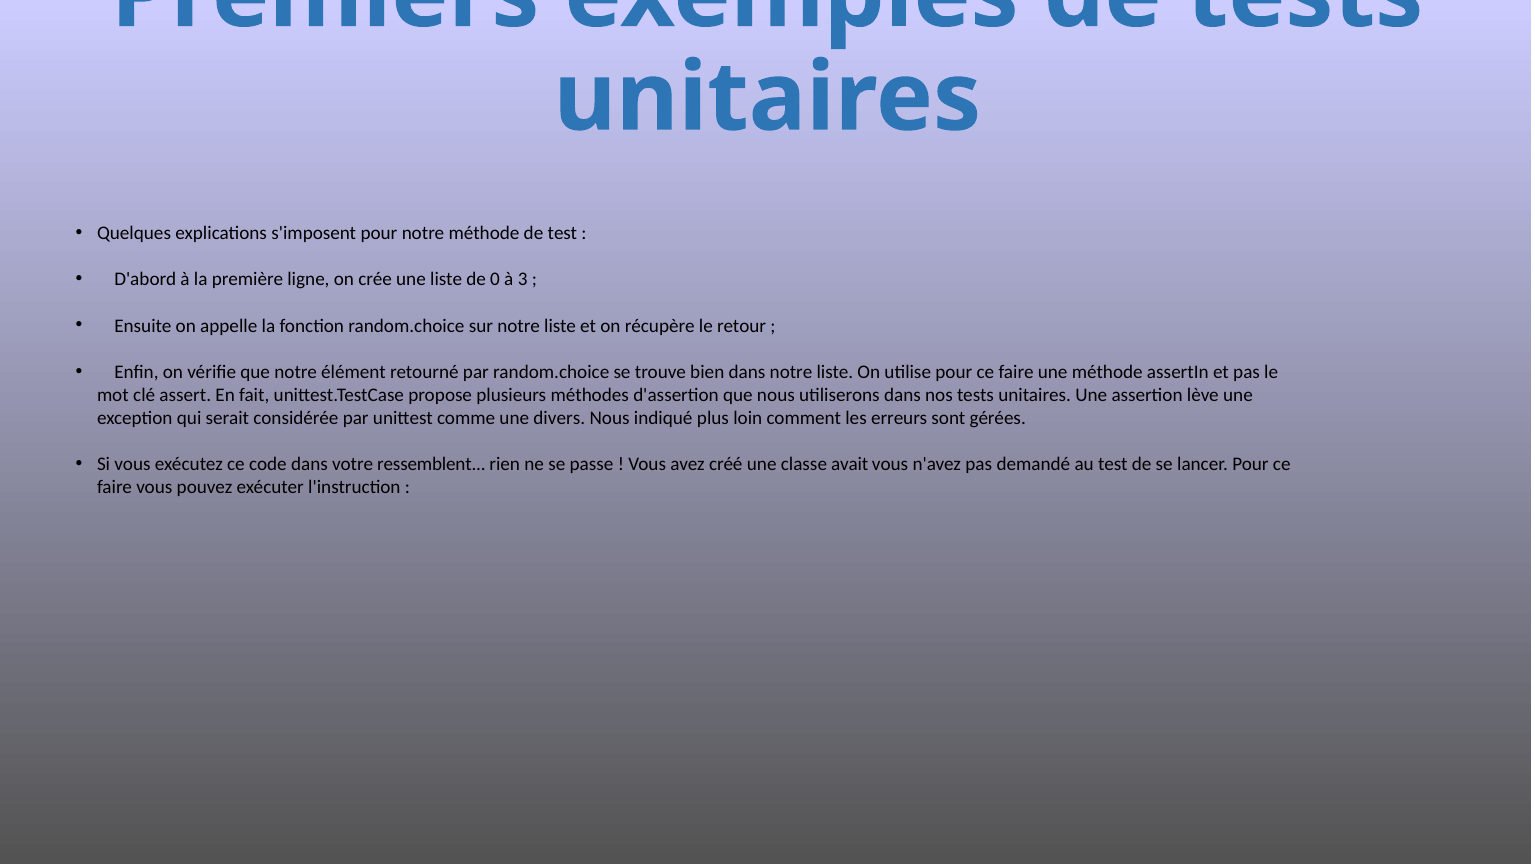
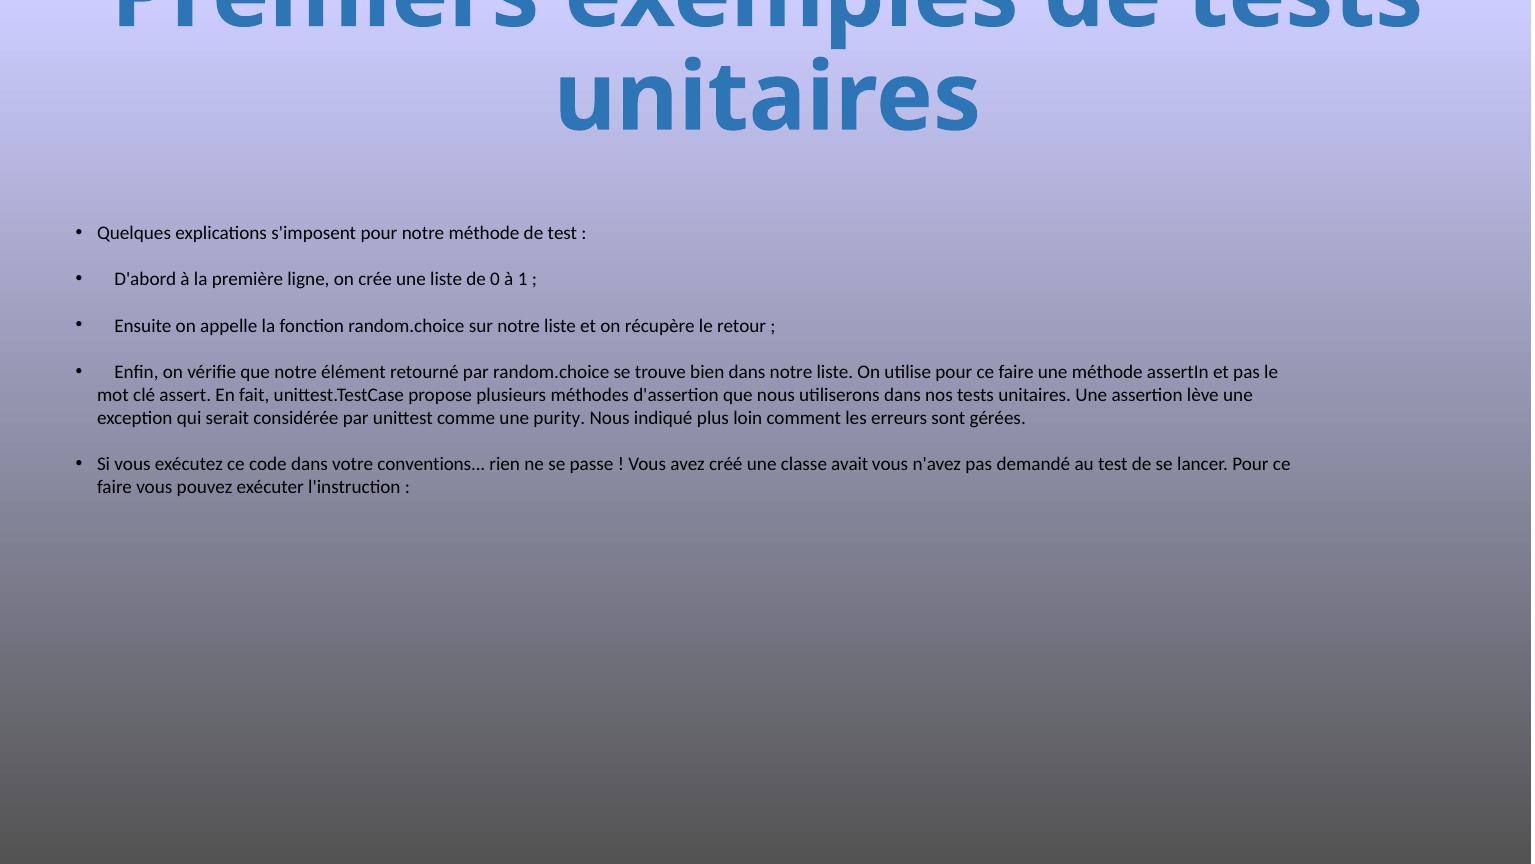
3: 3 -> 1
divers: divers -> purity
ressemblent: ressemblent -> conventions
